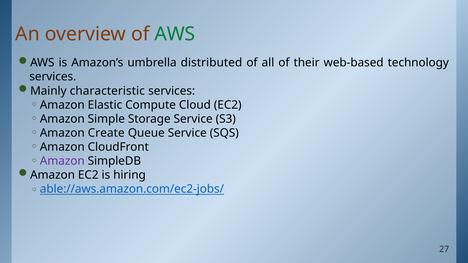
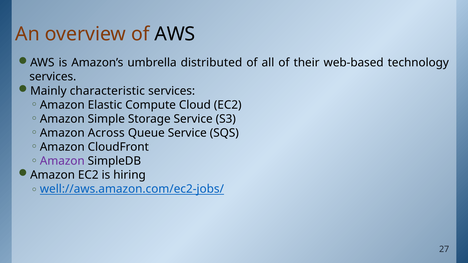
AWS at (175, 34) colour: green -> black
Create: Create -> Across
able://aws.amazon.com/ec2-jobs/: able://aws.amazon.com/ec2-jobs/ -> well://aws.amazon.com/ec2-jobs/
